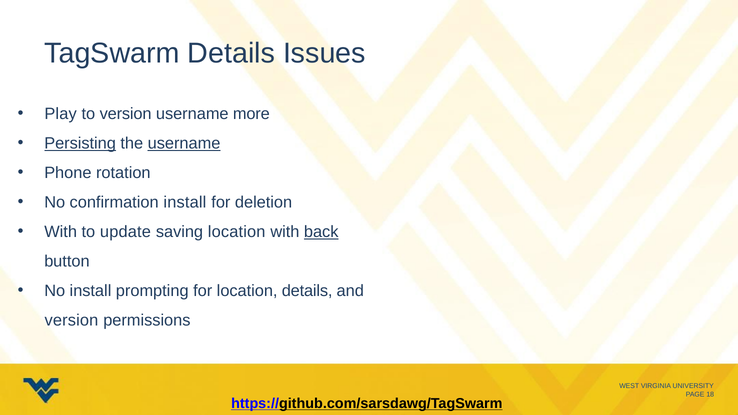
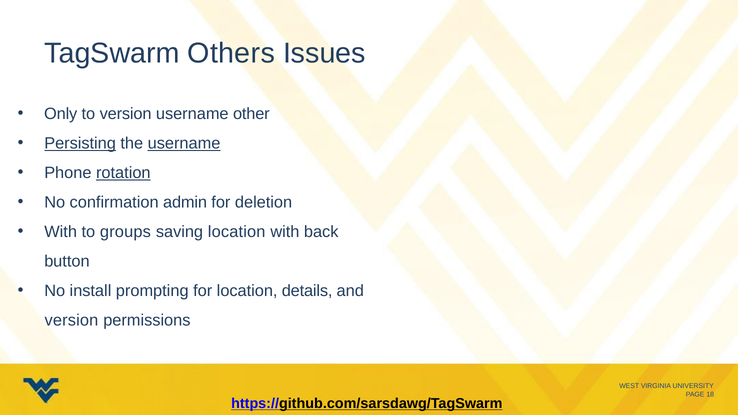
TagSwarm Details: Details -> Others
Play: Play -> Only
more: more -> other
rotation underline: none -> present
confirmation install: install -> admin
update: update -> groups
back underline: present -> none
